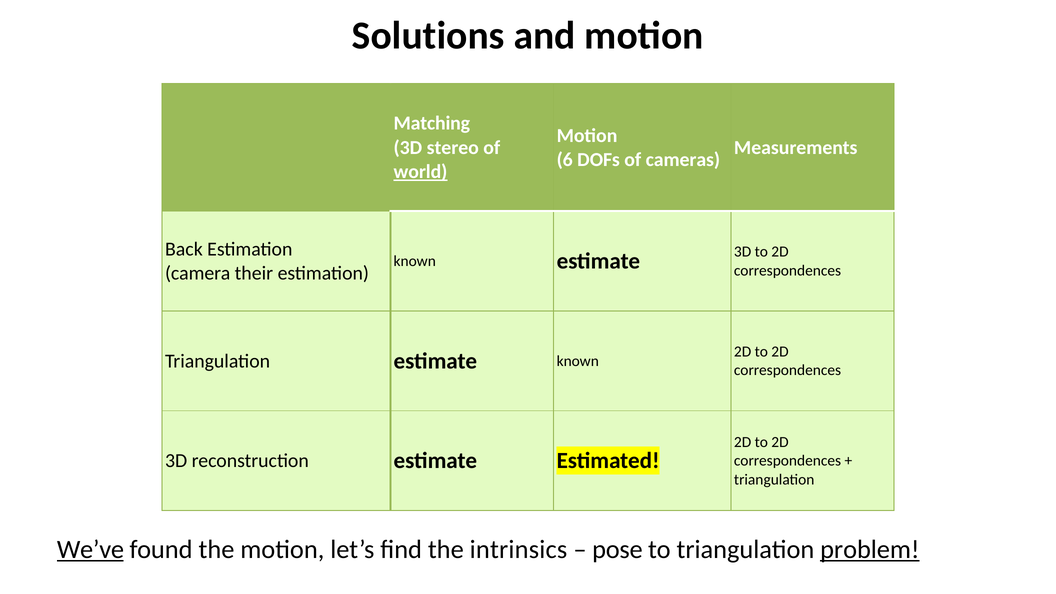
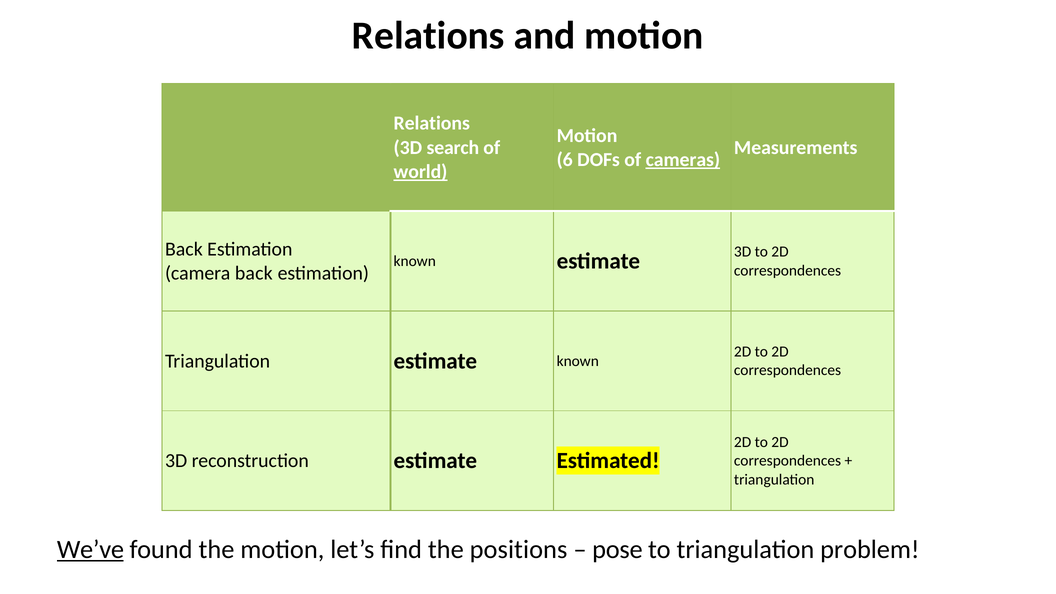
Solutions at (428, 36): Solutions -> Relations
Matching at (432, 123): Matching -> Relations
stereo: stereo -> search
cameras underline: none -> present
camera their: their -> back
intrinsics: intrinsics -> positions
problem underline: present -> none
